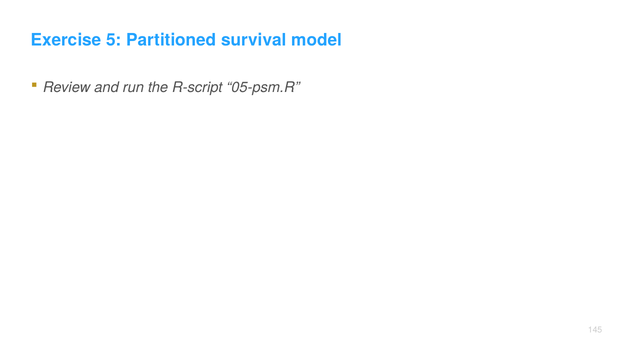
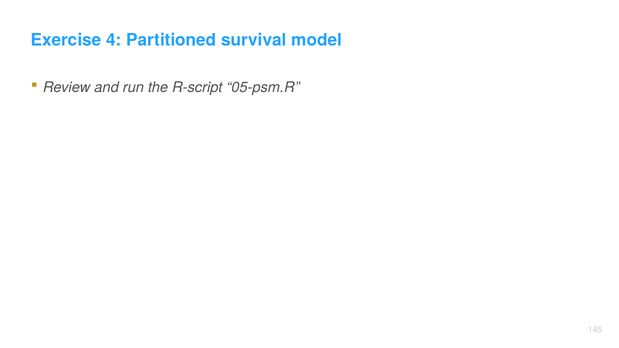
5: 5 -> 4
